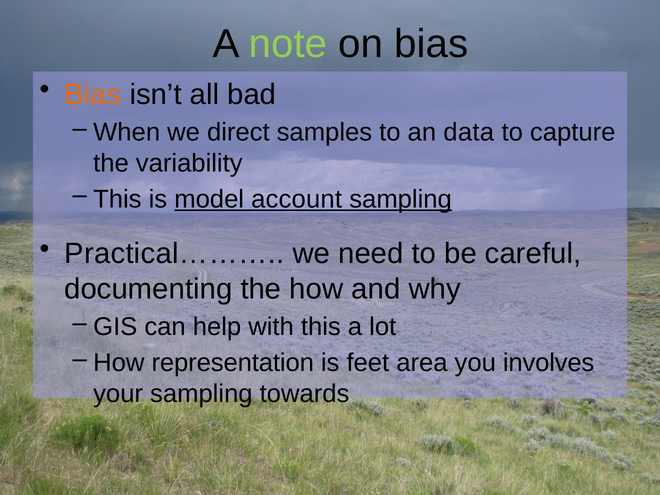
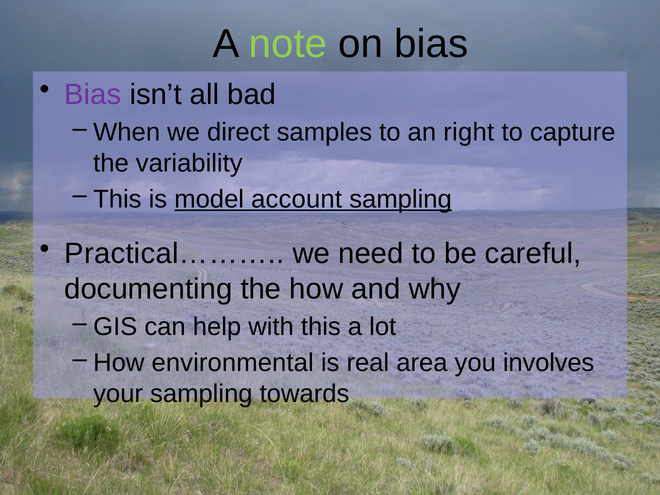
Bias at (93, 94) colour: orange -> purple
data: data -> right
representation: representation -> environmental
feet: feet -> real
